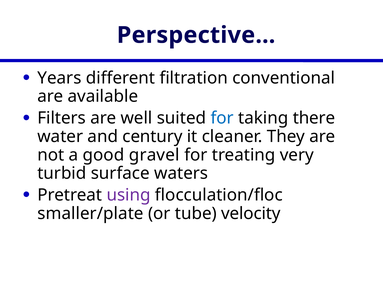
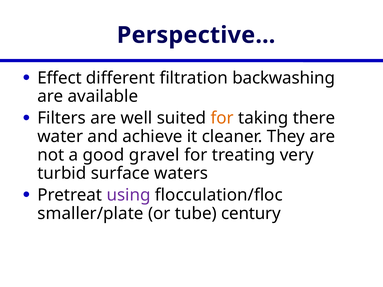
Years: Years -> Effect
conventional: conventional -> backwashing
for at (222, 118) colour: blue -> orange
century: century -> achieve
velocity: velocity -> century
